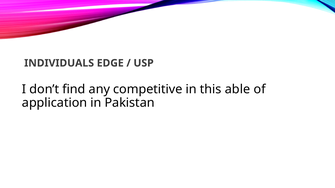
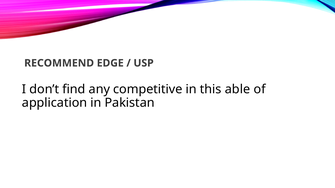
INDIVIDUALS: INDIVIDUALS -> RECOMMEND
